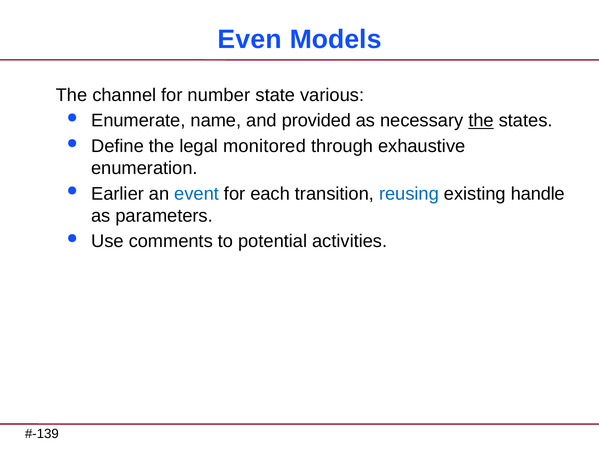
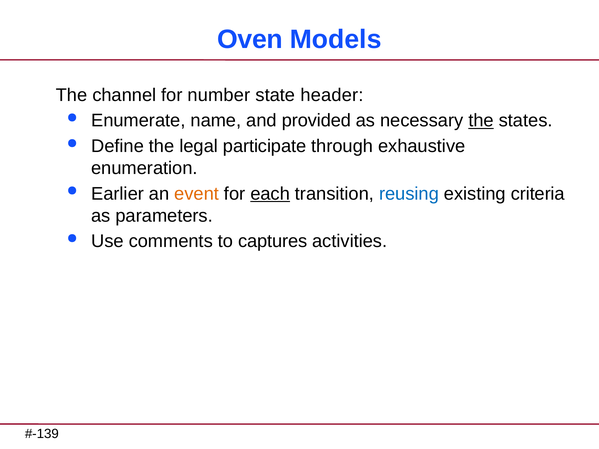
Even: Even -> Oven
various: various -> header
monitored: monitored -> participate
event colour: blue -> orange
each underline: none -> present
handle: handle -> criteria
potential: potential -> captures
